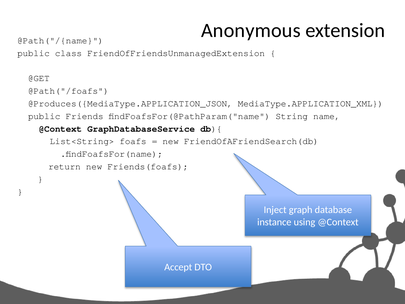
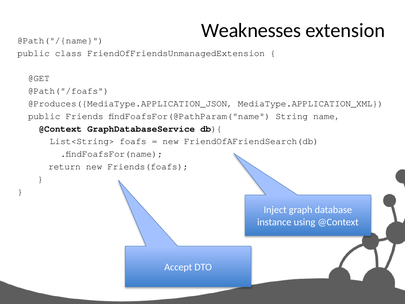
Anonymous: Anonymous -> Weaknesses
